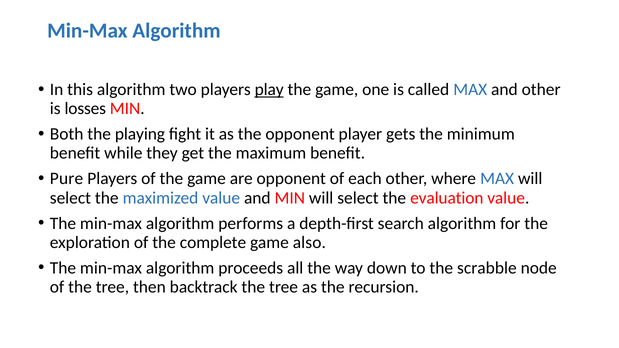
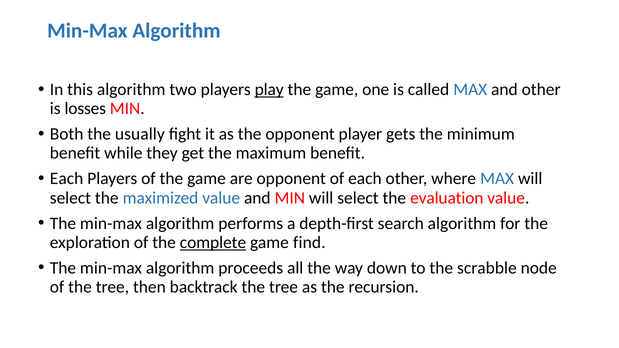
playing: playing -> usually
Pure at (67, 179): Pure -> Each
complete underline: none -> present
also: also -> find
